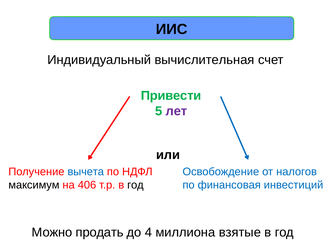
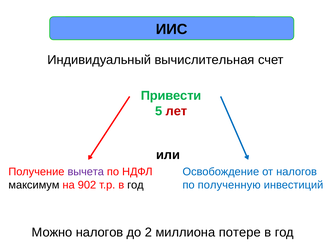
лет colour: purple -> red
вычета colour: blue -> purple
406: 406 -> 902
финансовая: финансовая -> полученную
Можно продать: продать -> налогов
4: 4 -> 2
взятые: взятые -> потере
